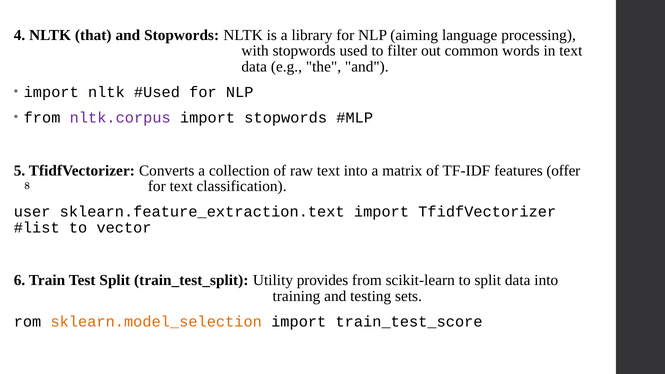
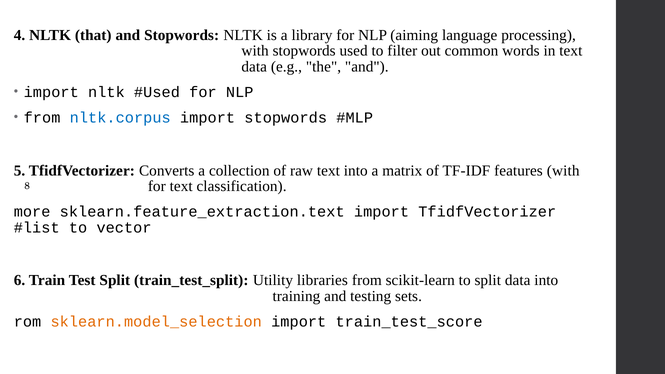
nltk.corpus colour: purple -> blue
features offer: offer -> with
user: user -> more
provides: provides -> libraries
